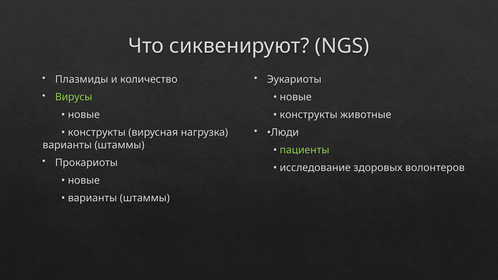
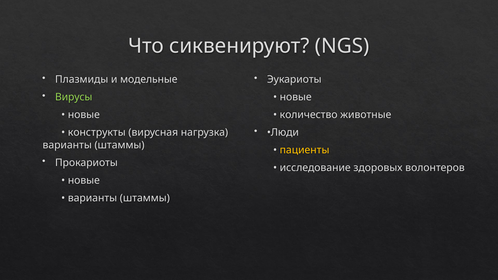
количество: количество -> модельные
конструкты at (309, 115): конструкты -> количество
пациенты colour: light green -> yellow
